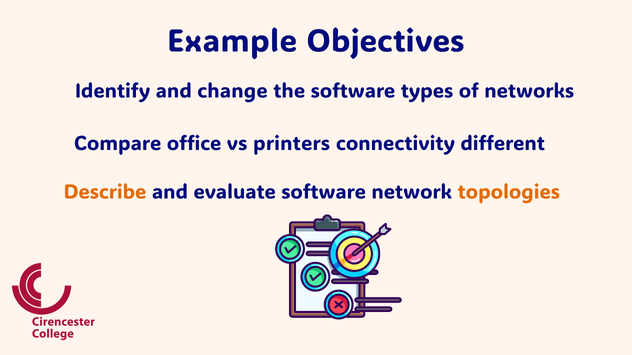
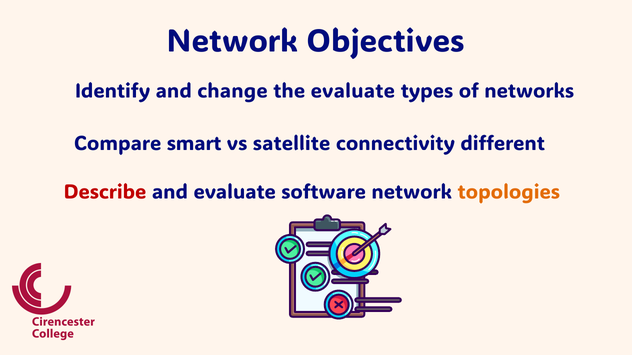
Example at (232, 41): Example -> Network
the software: software -> evaluate
office: office -> smart
printers: printers -> satellite
Describe colour: orange -> red
